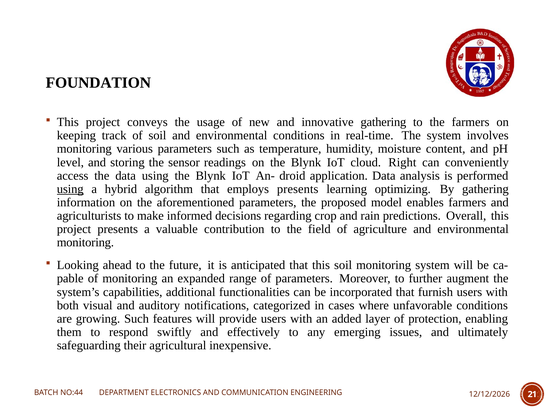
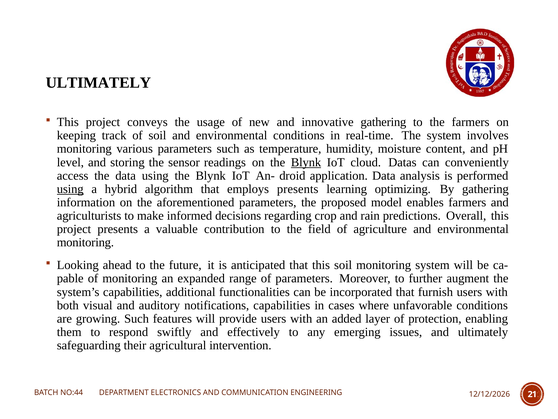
FOUNDATION at (98, 82): FOUNDATION -> ULTIMATELY
Blynk at (306, 162) underline: none -> present
Right: Right -> Datas
notifications categorized: categorized -> capabilities
inexpensive: inexpensive -> intervention
